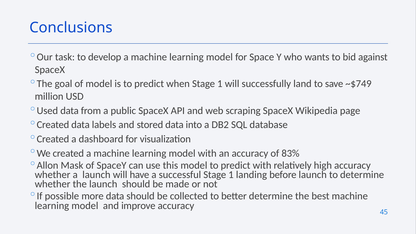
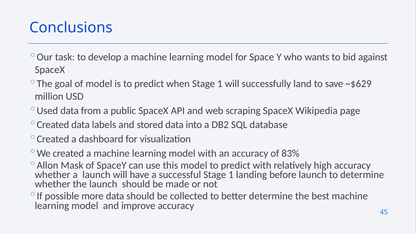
~$749: ~$749 -> ~$629
